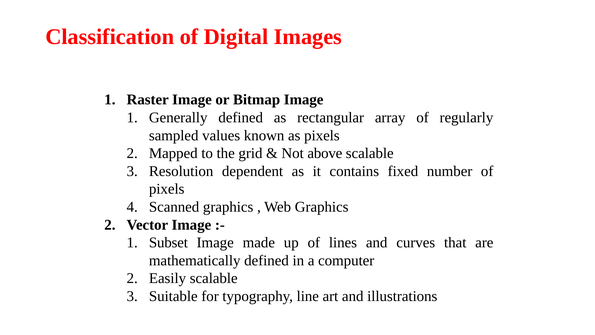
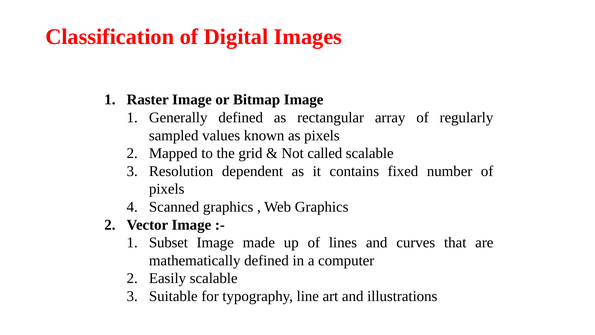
above: above -> called
